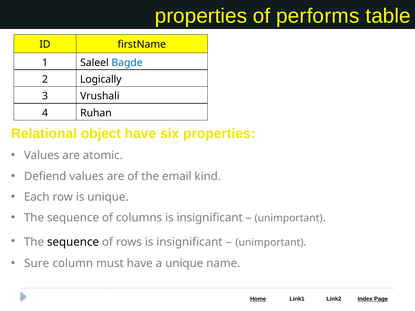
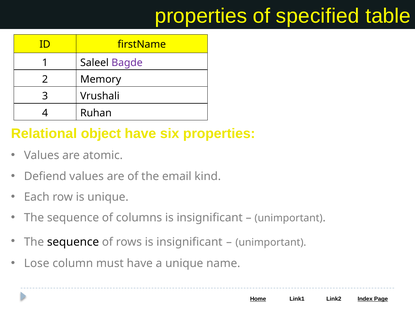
performs: performs -> specified
Bagde colour: blue -> purple
Logically: Logically -> Memory
Sure: Sure -> Lose
